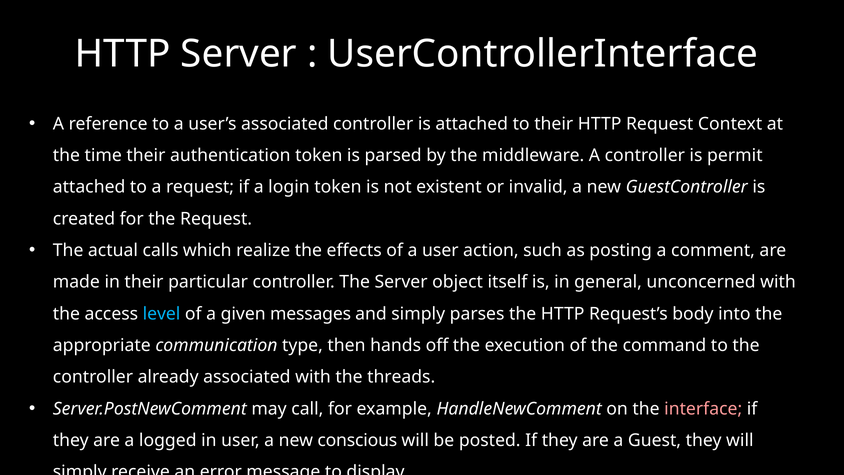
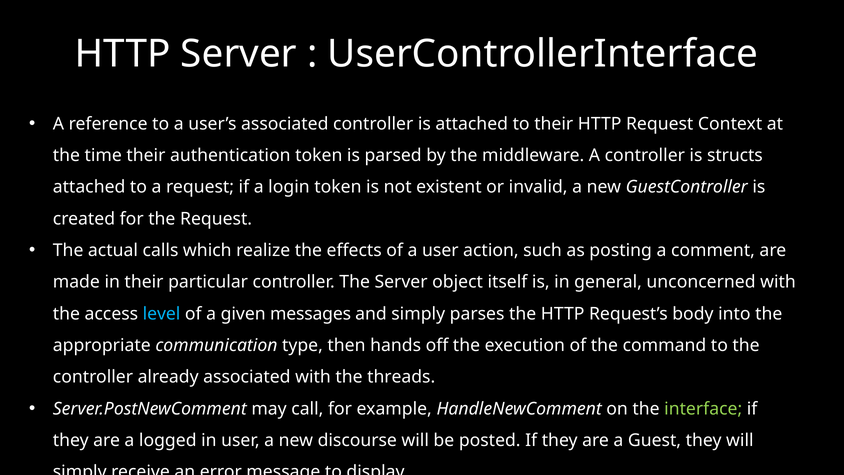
permit: permit -> structs
interface colour: pink -> light green
conscious: conscious -> discourse
